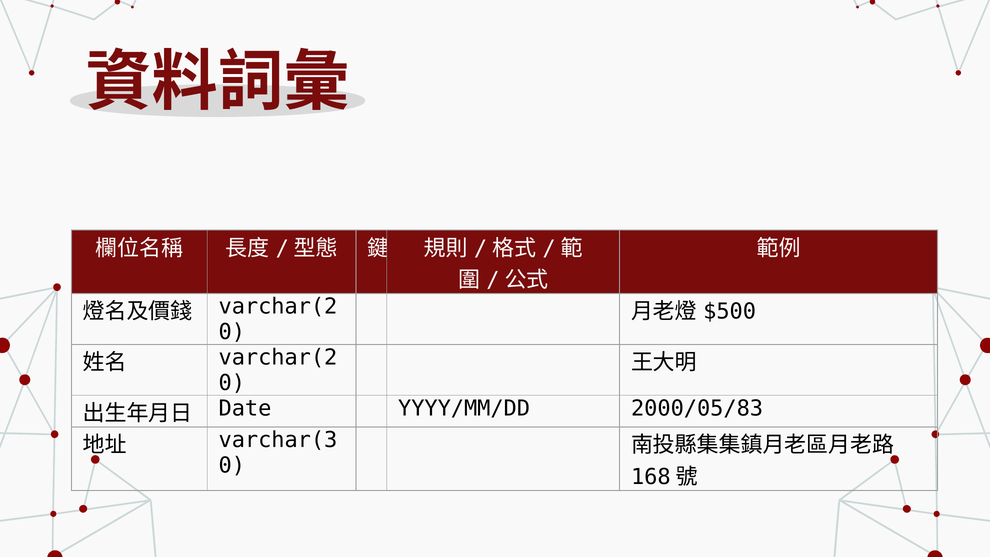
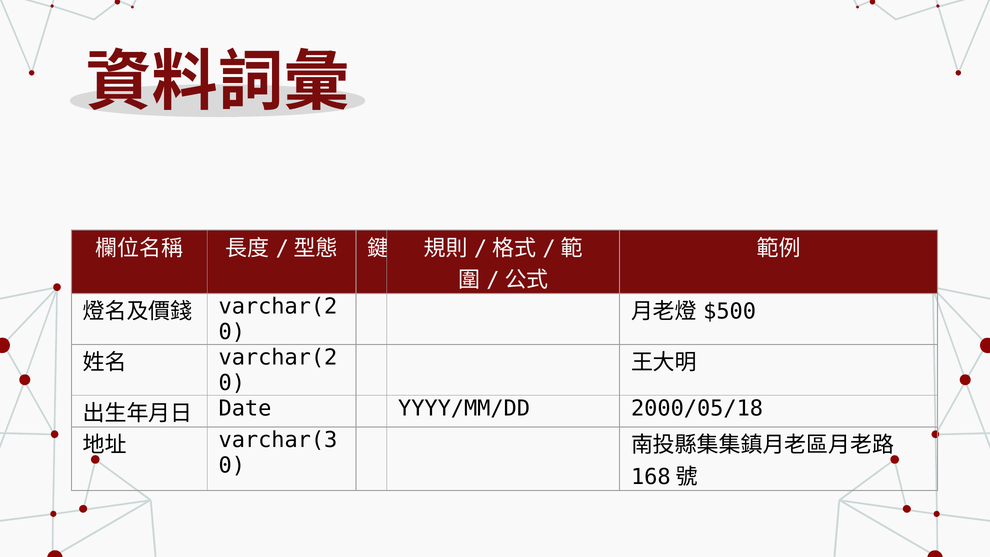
2000/05/83: 2000/05/83 -> 2000/05/18
